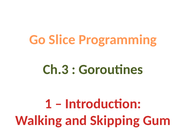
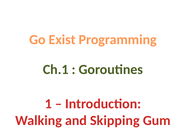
Slice: Slice -> Exist
Ch.3: Ch.3 -> Ch.1
